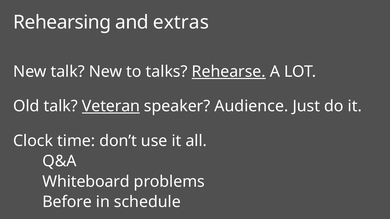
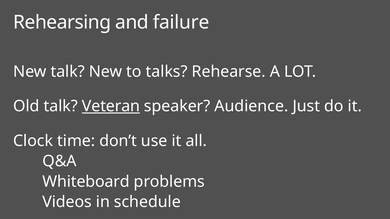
extras: extras -> failure
Rehearse underline: present -> none
Before: Before -> Videos
